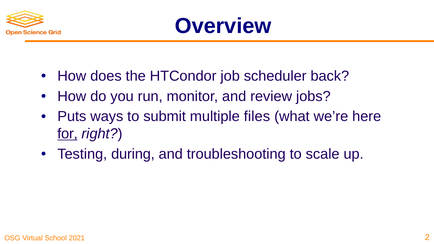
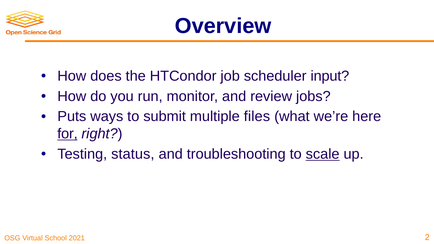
back: back -> input
during: during -> status
scale underline: none -> present
